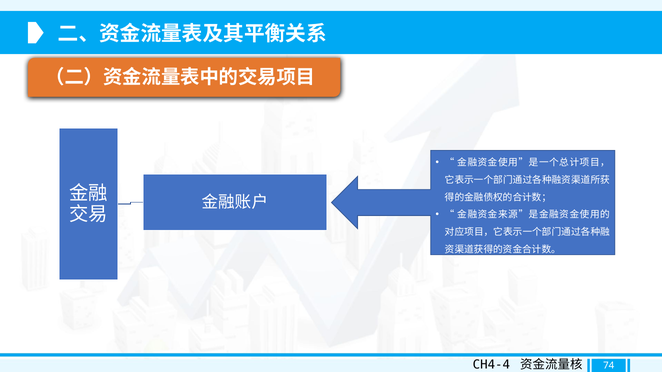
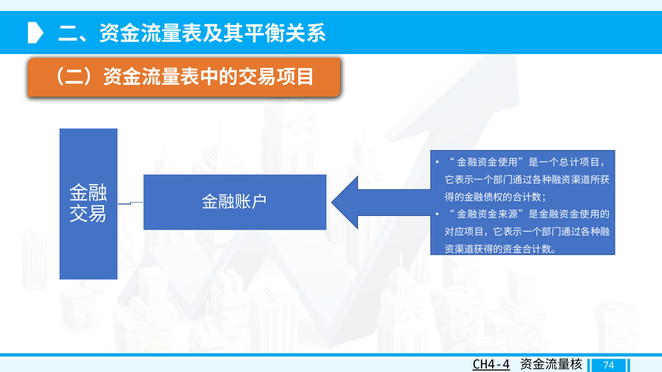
CH4-4 underline: none -> present
